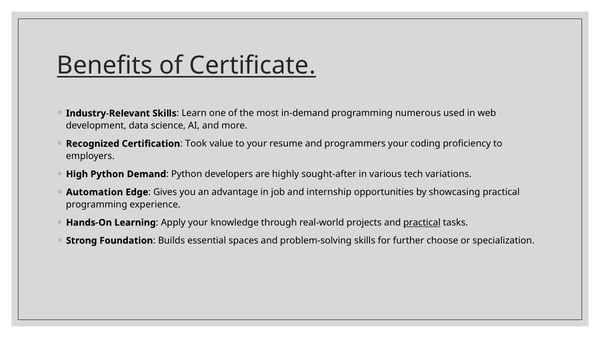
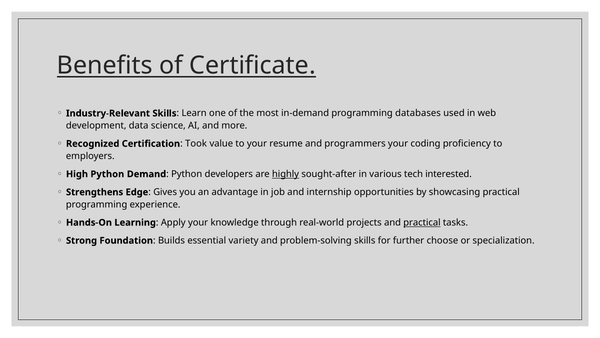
numerous: numerous -> databases
highly underline: none -> present
variations: variations -> interested
Automation: Automation -> Strengthens
spaces: spaces -> variety
